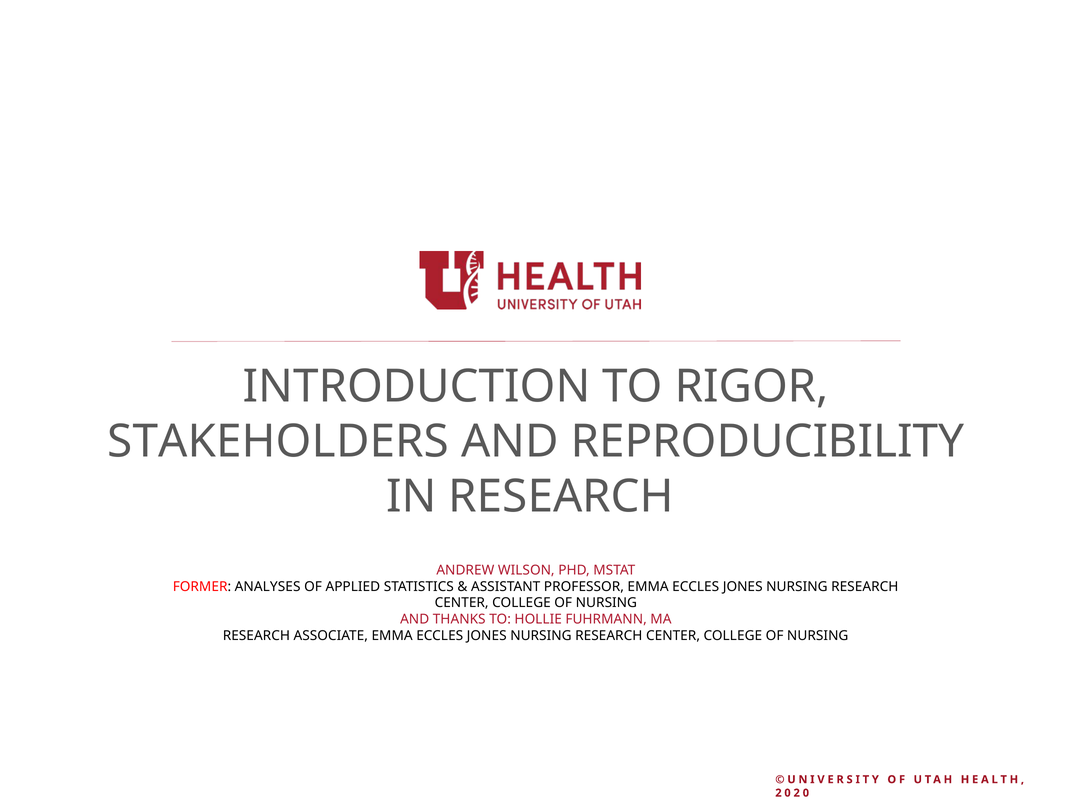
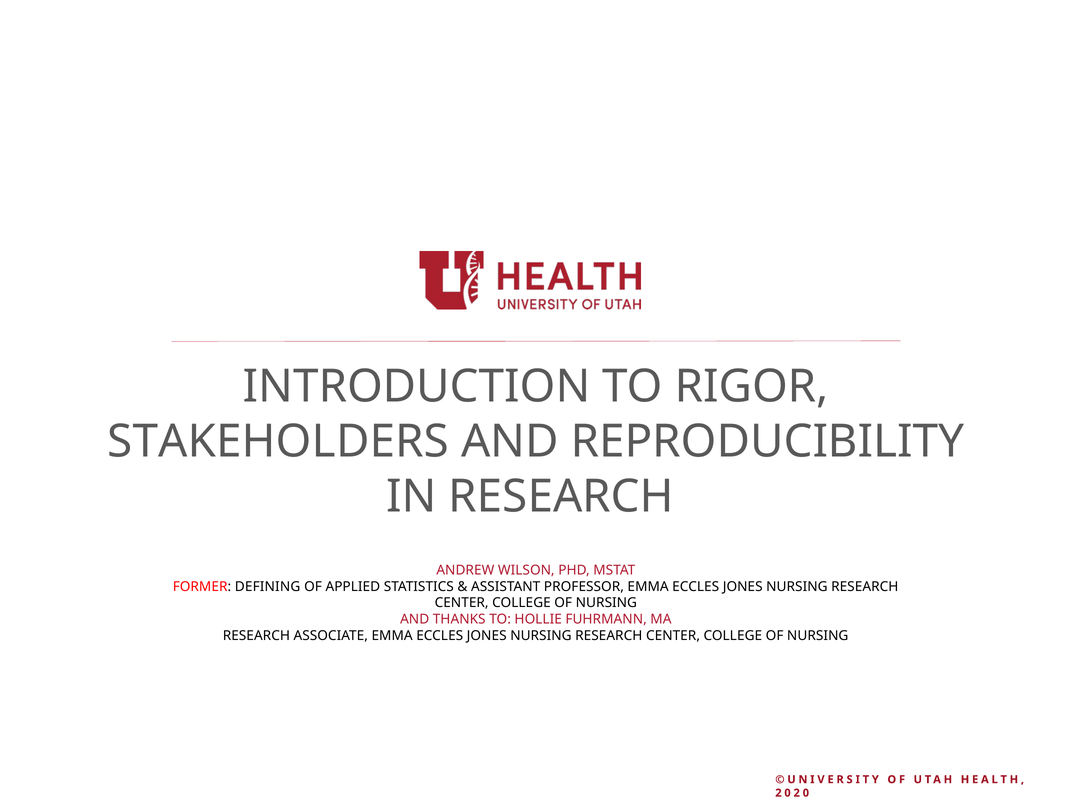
ANALYSES: ANALYSES -> DEFINING
